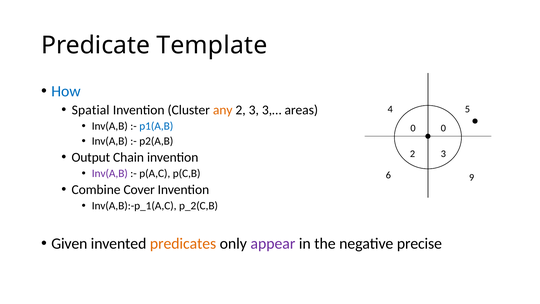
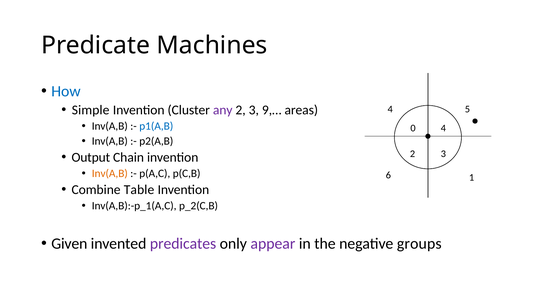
Template: Template -> Machines
Spatial: Spatial -> Simple
any colour: orange -> purple
3,…: 3,… -> 9,…
0 0: 0 -> 4
Inv(A,B at (110, 173) colour: purple -> orange
9: 9 -> 1
Cover: Cover -> Table
predicates colour: orange -> purple
precise: precise -> groups
